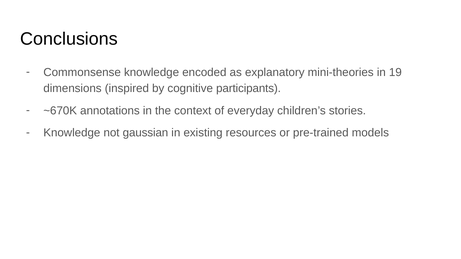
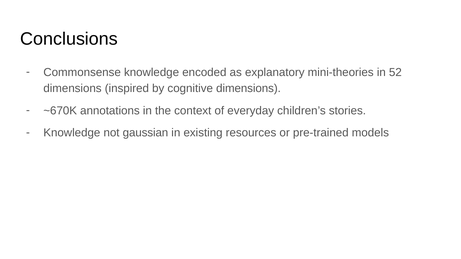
19: 19 -> 52
cognitive participants: participants -> dimensions
